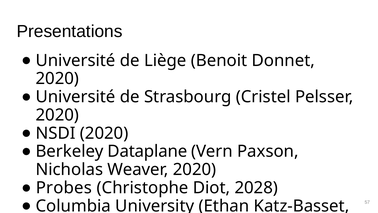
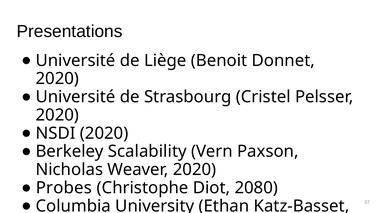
Dataplane: Dataplane -> Scalability
2028: 2028 -> 2080
